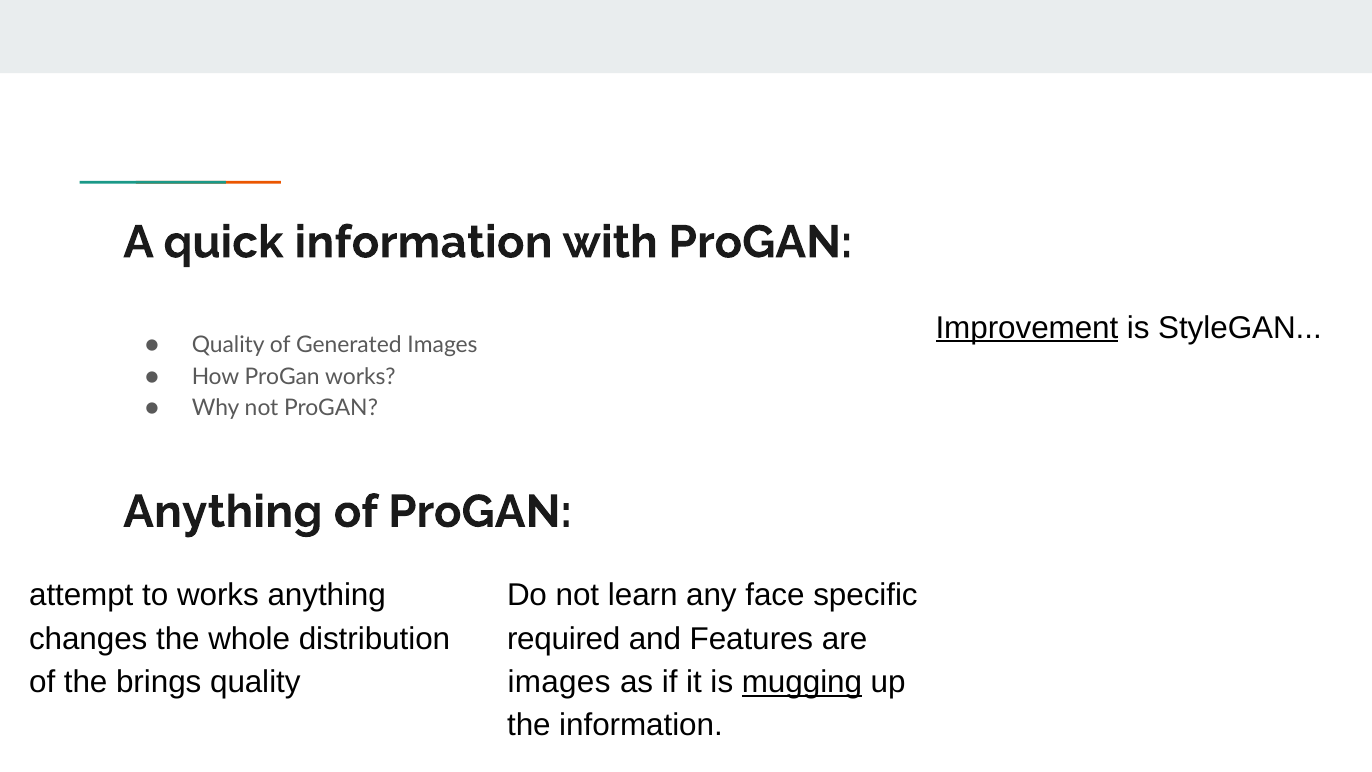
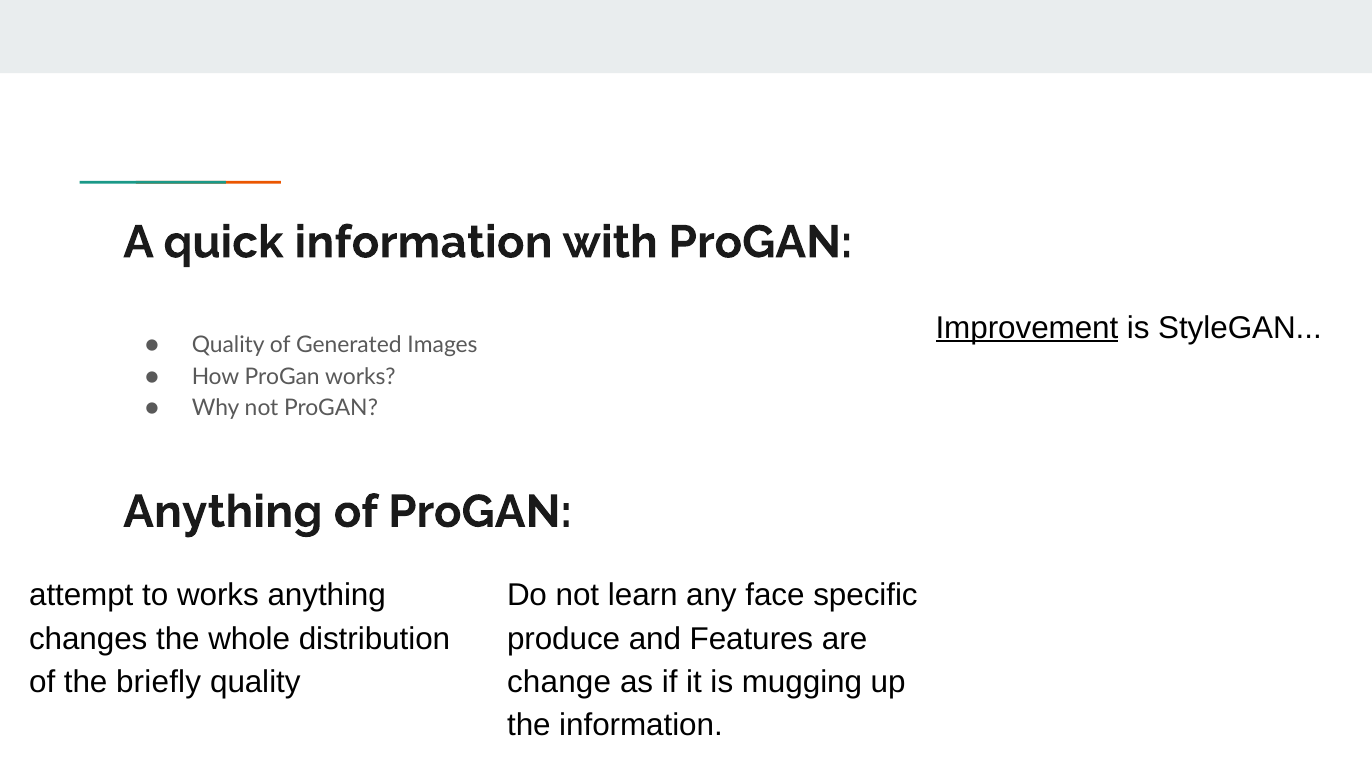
required: required -> produce
brings: brings -> briefly
images at (559, 682): images -> change
mugging underline: present -> none
